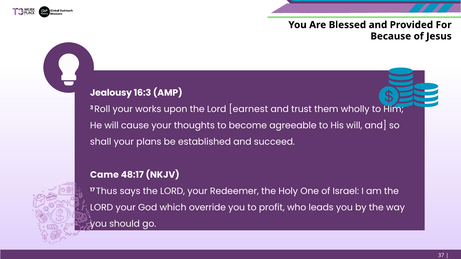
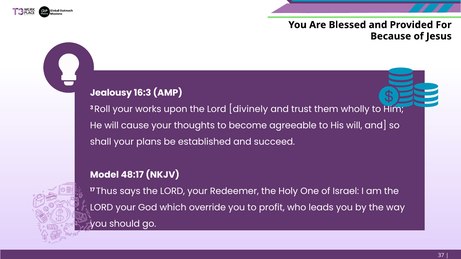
earnest: earnest -> divinely
Came: Came -> Model
